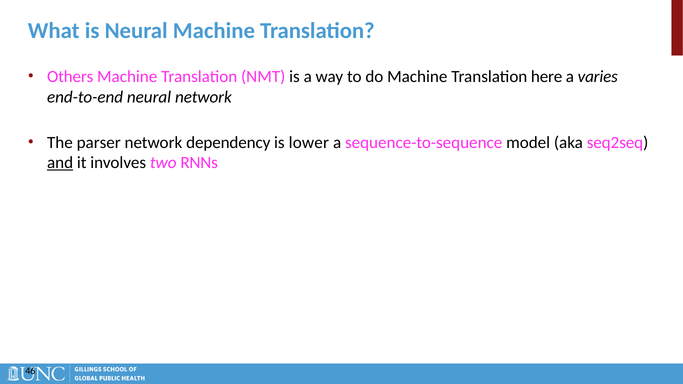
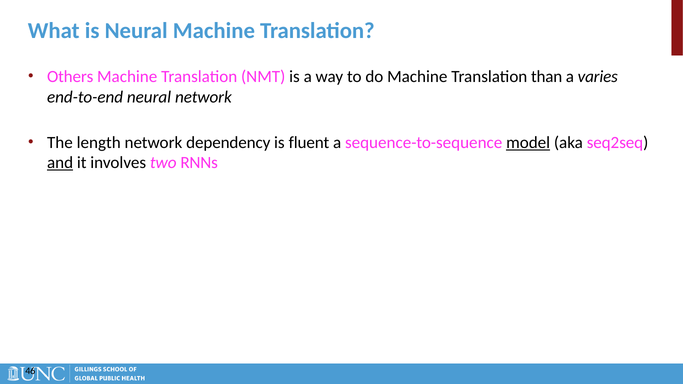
here: here -> than
parser: parser -> length
lower: lower -> fluent
model underline: none -> present
